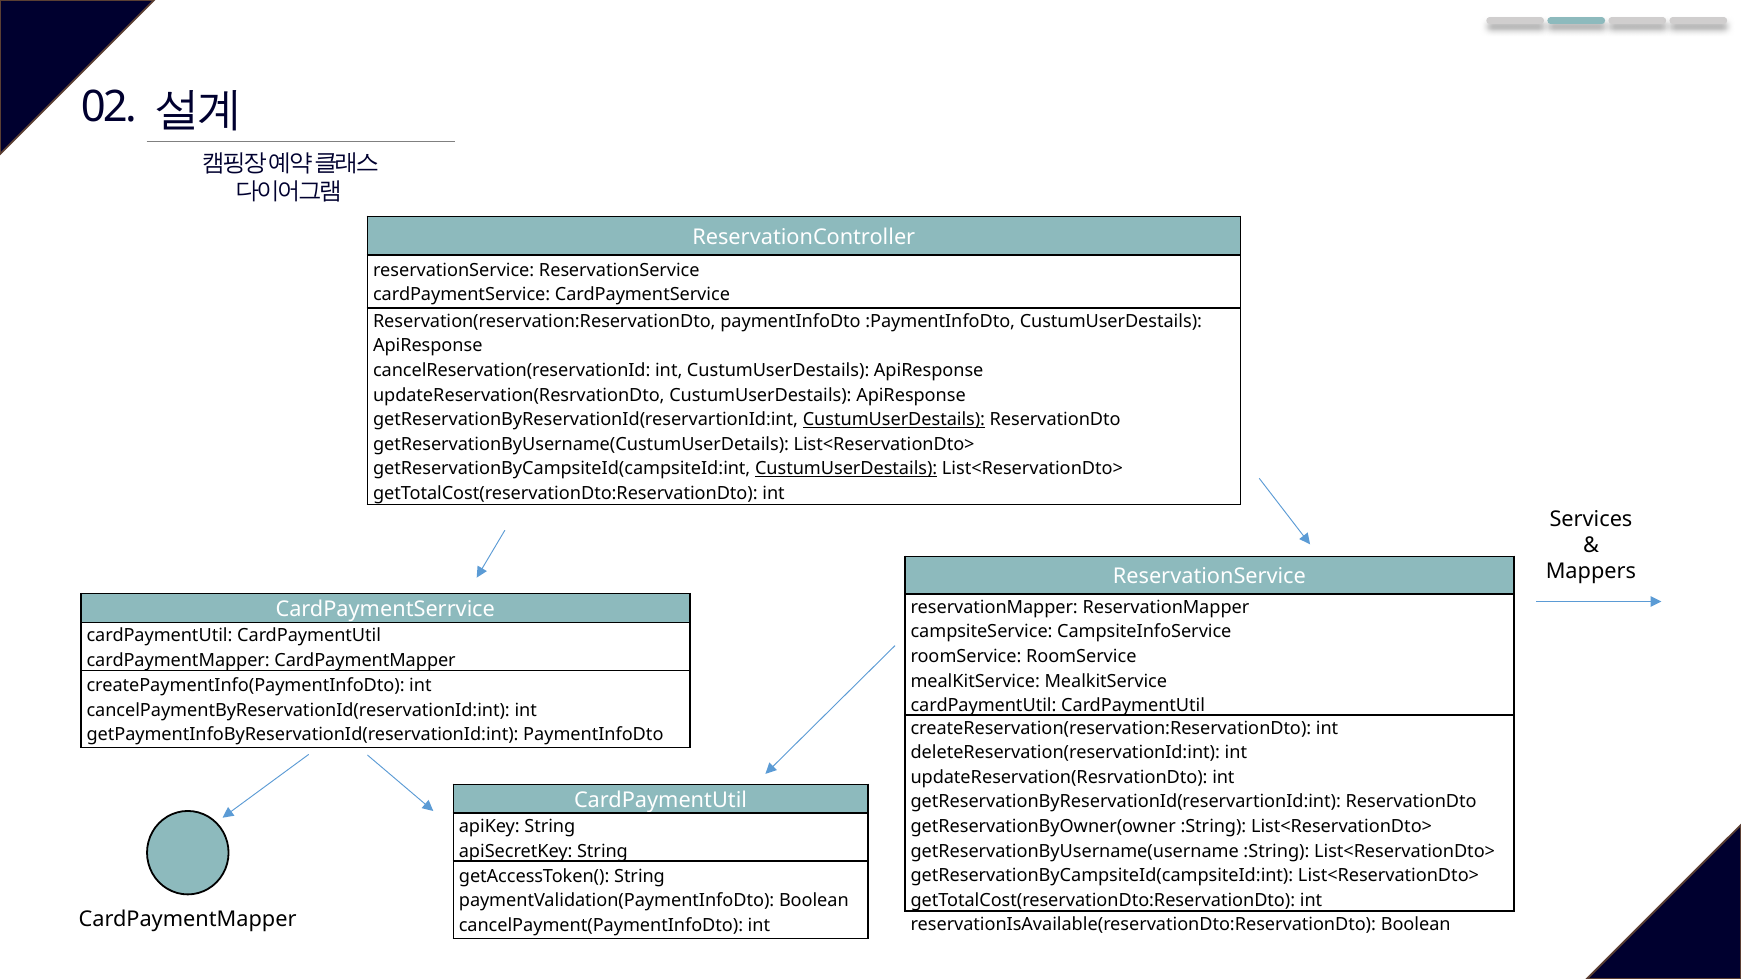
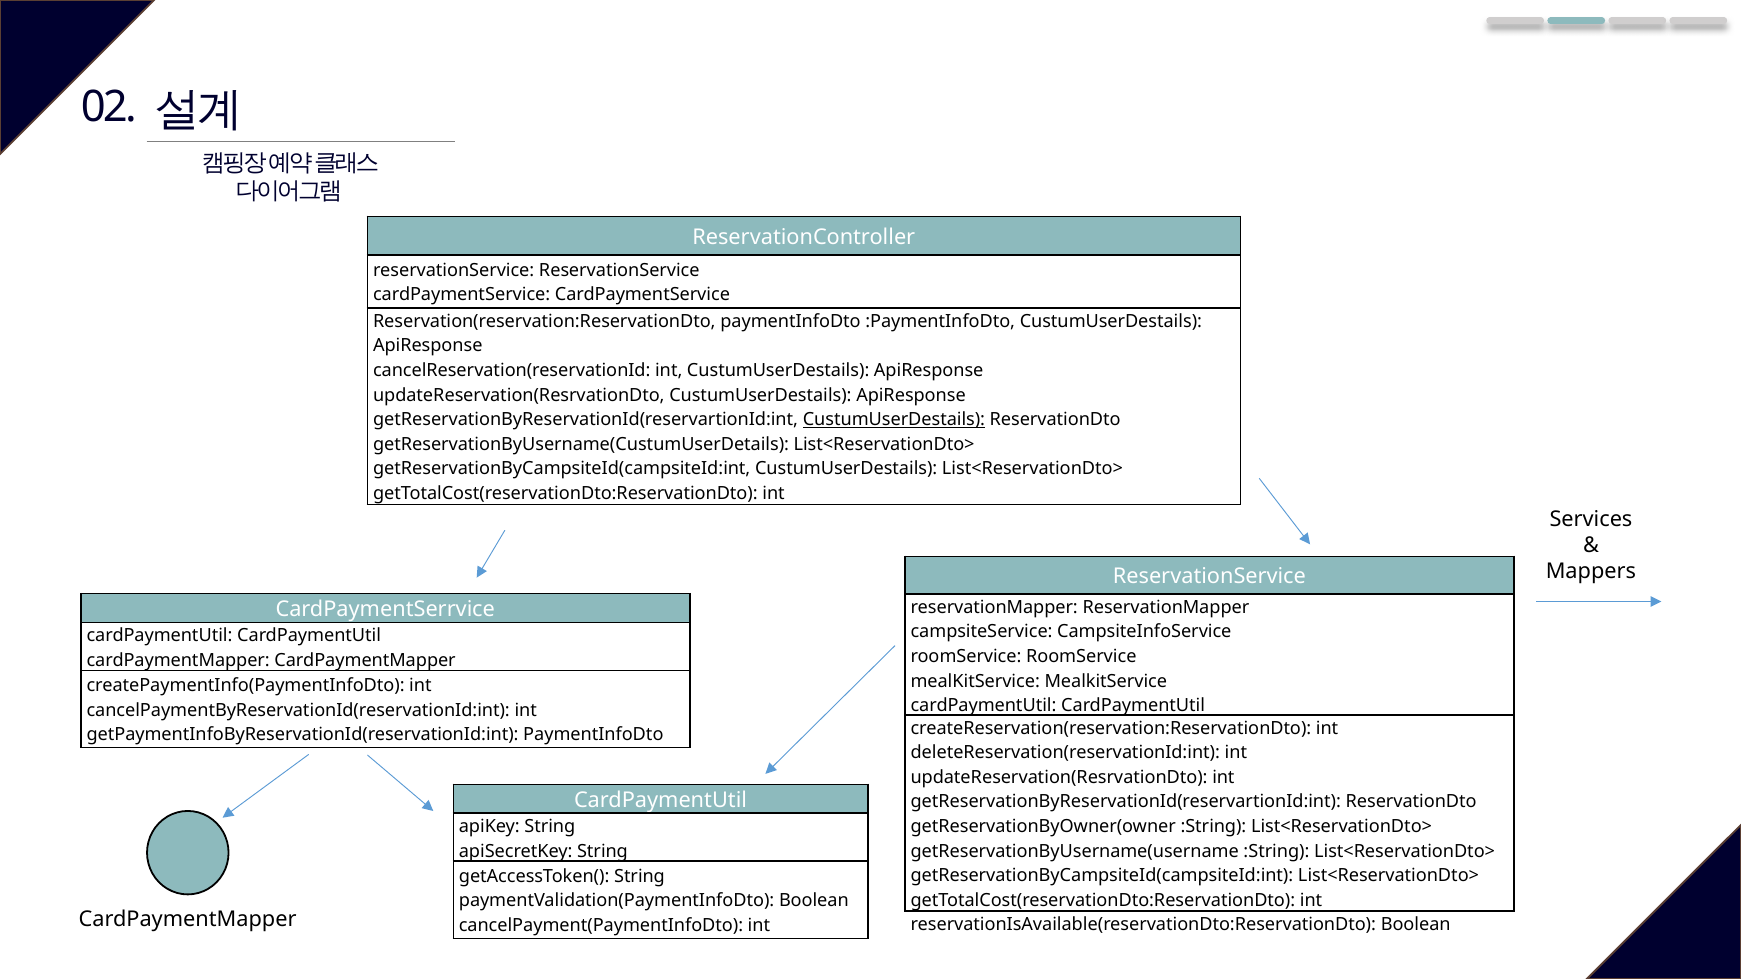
CustumUserDestails at (846, 469) underline: present -> none
